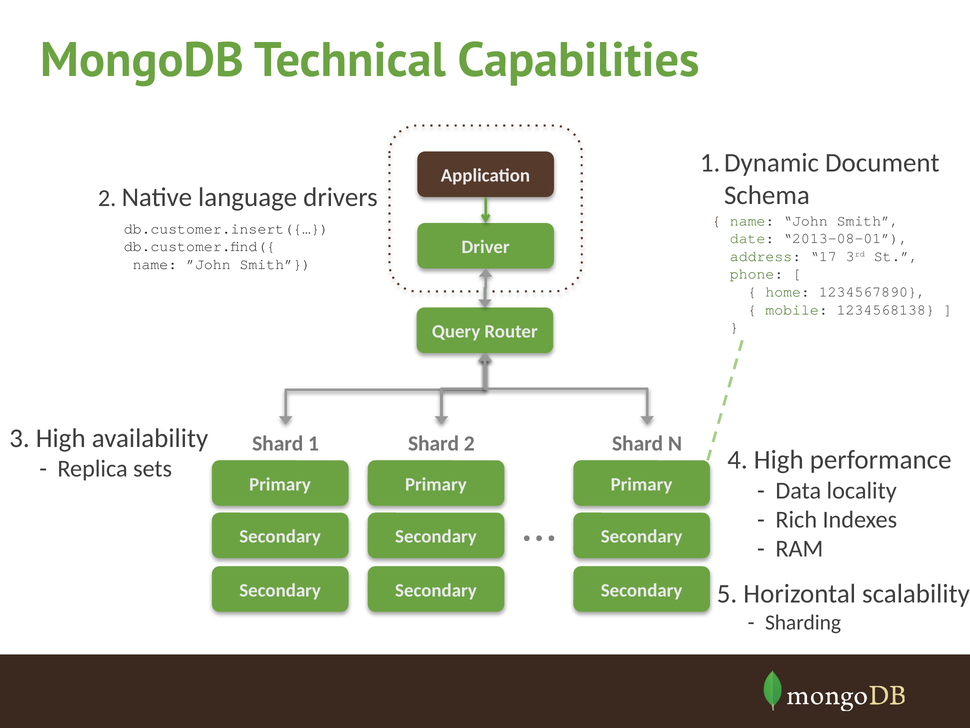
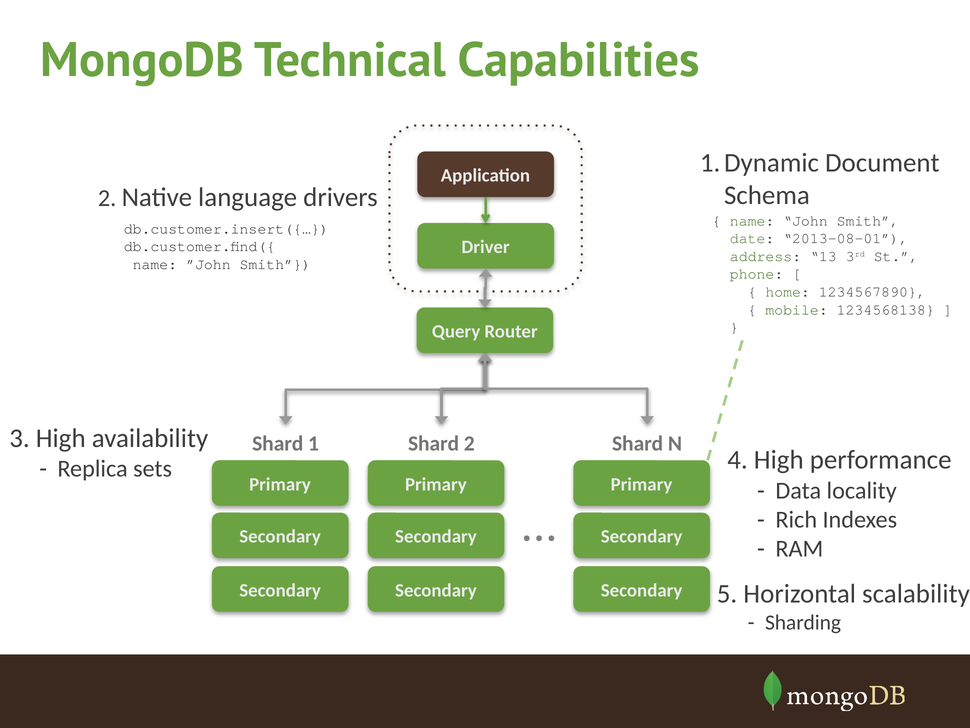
17: 17 -> 13
